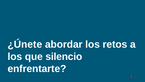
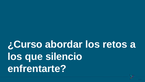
¿Únete: ¿Únete -> ¿Curso
